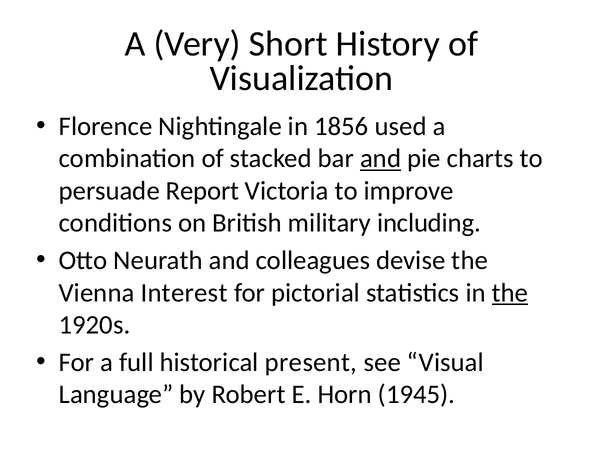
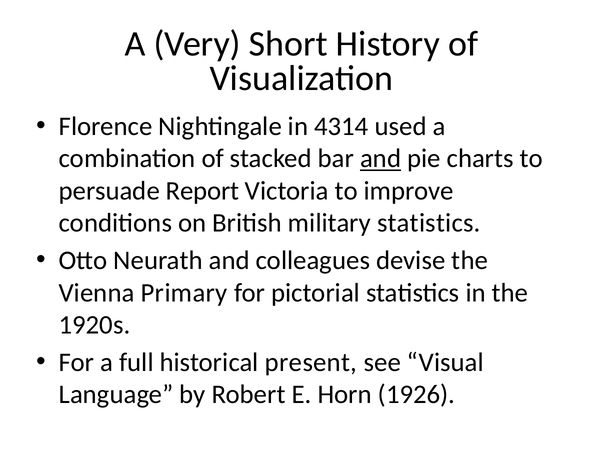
1856: 1856 -> 4314
military including: including -> statistics
Interest: Interest -> Primary
the at (510, 293) underline: present -> none
1945: 1945 -> 1926
